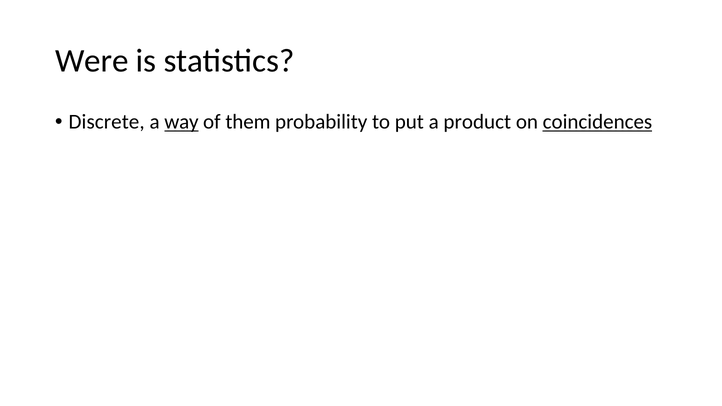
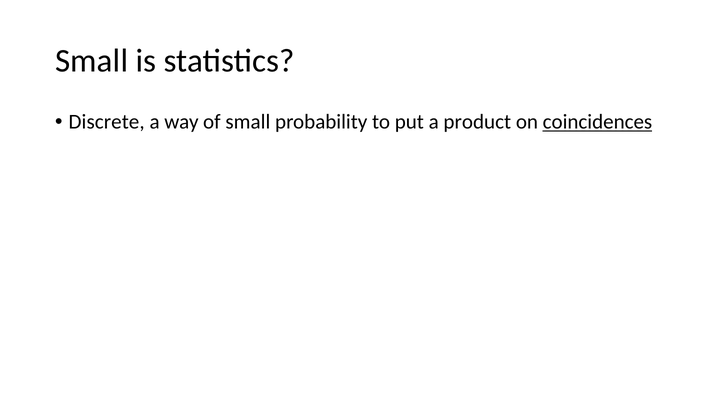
Were at (92, 61): Were -> Small
way underline: present -> none
of them: them -> small
